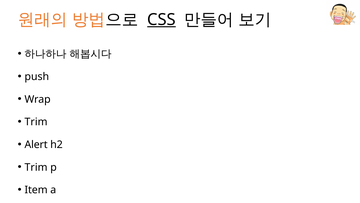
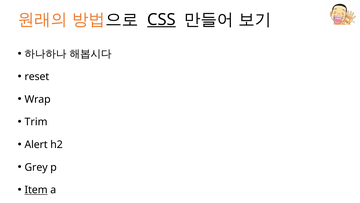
push: push -> reset
Trim at (36, 167): Trim -> Grey
Item underline: none -> present
